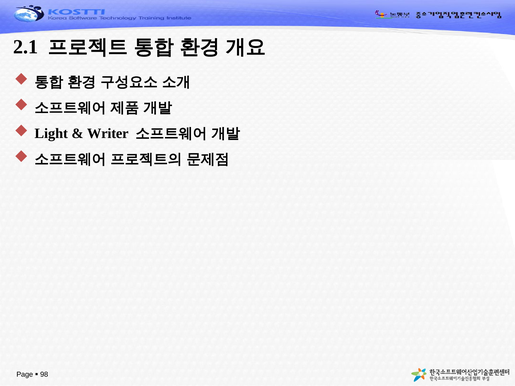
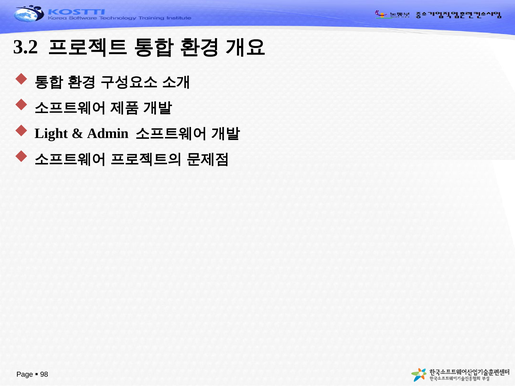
2.1: 2.1 -> 3.2
Writer: Writer -> Admin
